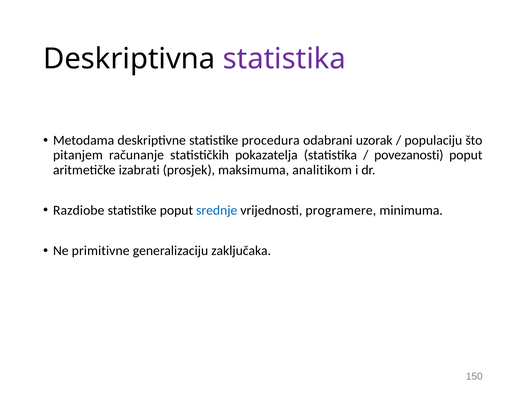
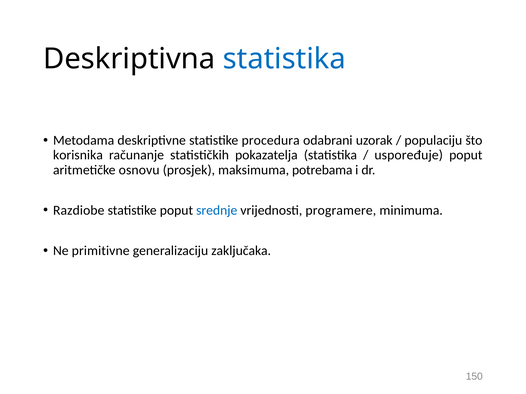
statistika at (284, 59) colour: purple -> blue
pitanjem: pitanjem -> korisnika
povezanosti: povezanosti -> uspoređuje
izabrati: izabrati -> osnovu
analitikom: analitikom -> potrebama
